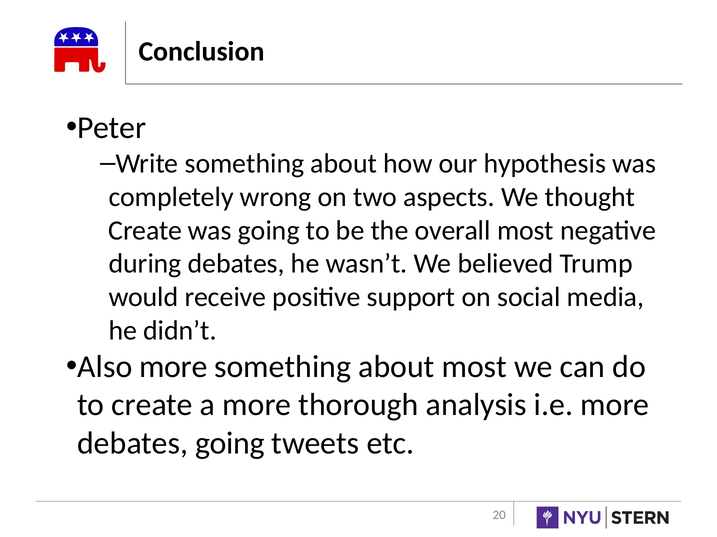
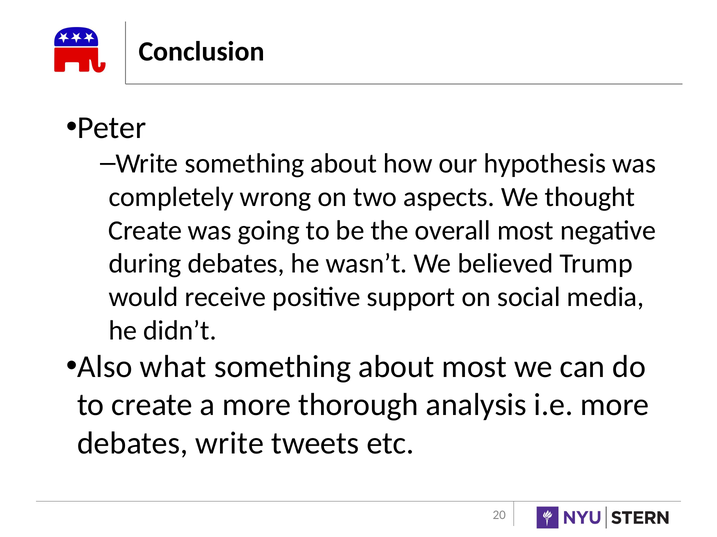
Also more: more -> what
debates going: going -> write
